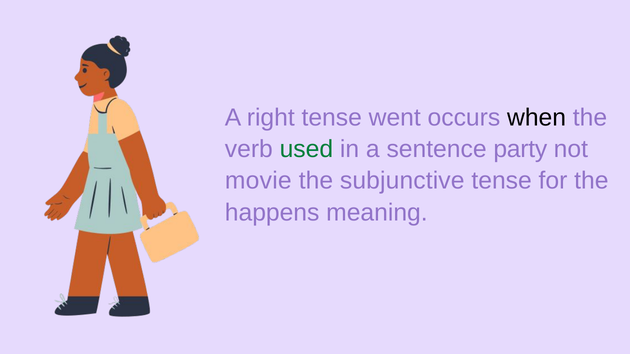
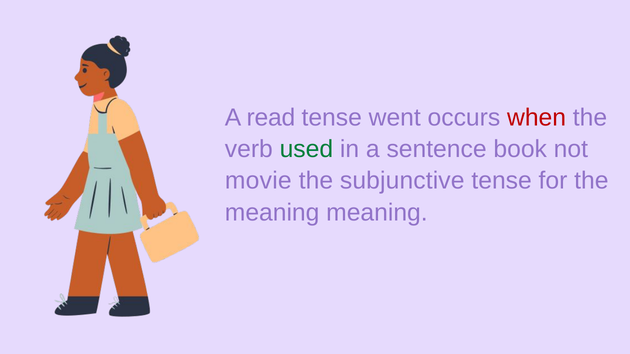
right: right -> read
when colour: black -> red
party: party -> book
happens at (272, 213): happens -> meaning
